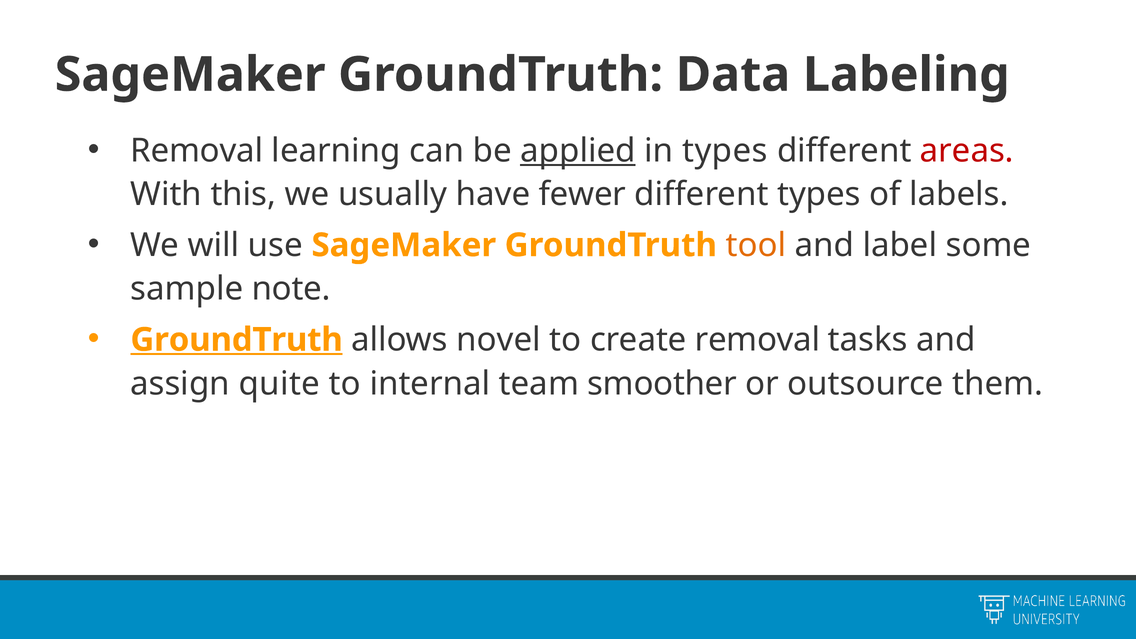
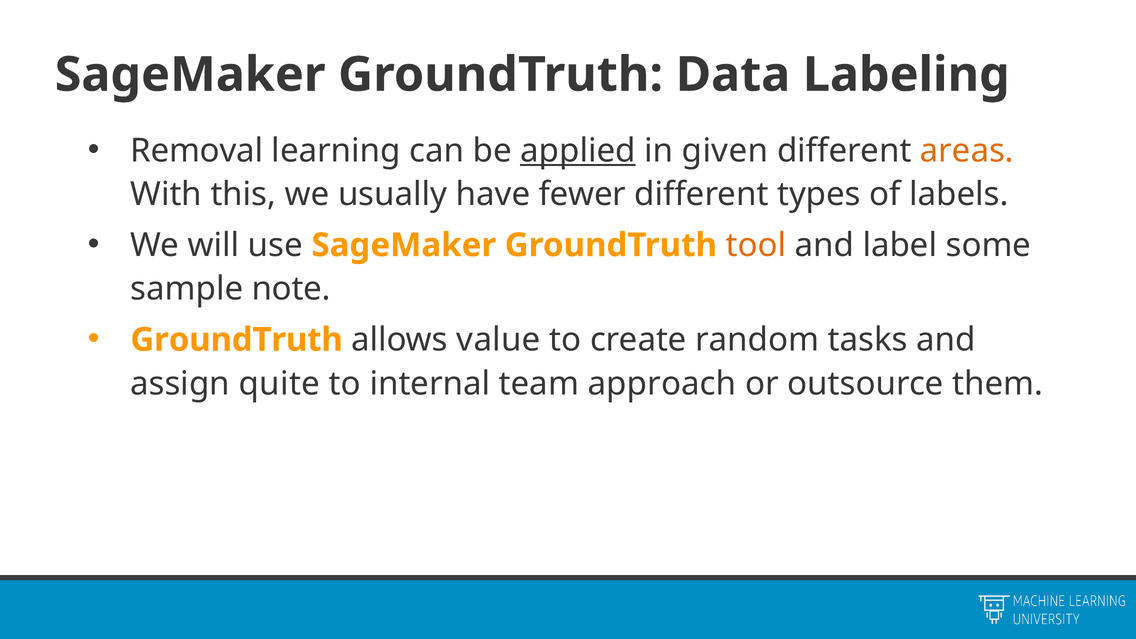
in types: types -> given
areas colour: red -> orange
GroundTruth at (237, 340) underline: present -> none
novel: novel -> value
create removal: removal -> random
smoother: smoother -> approach
